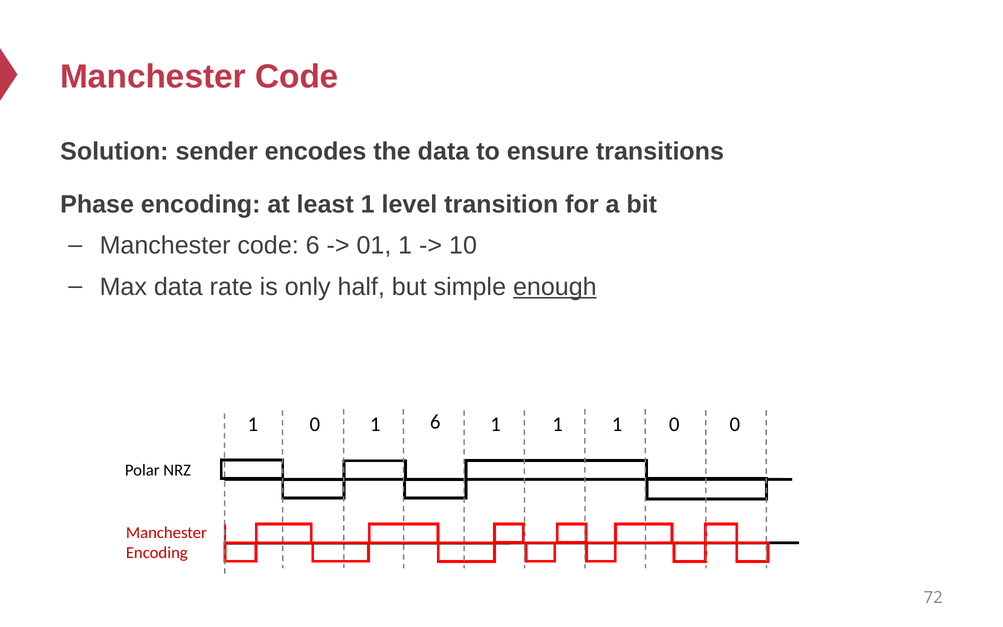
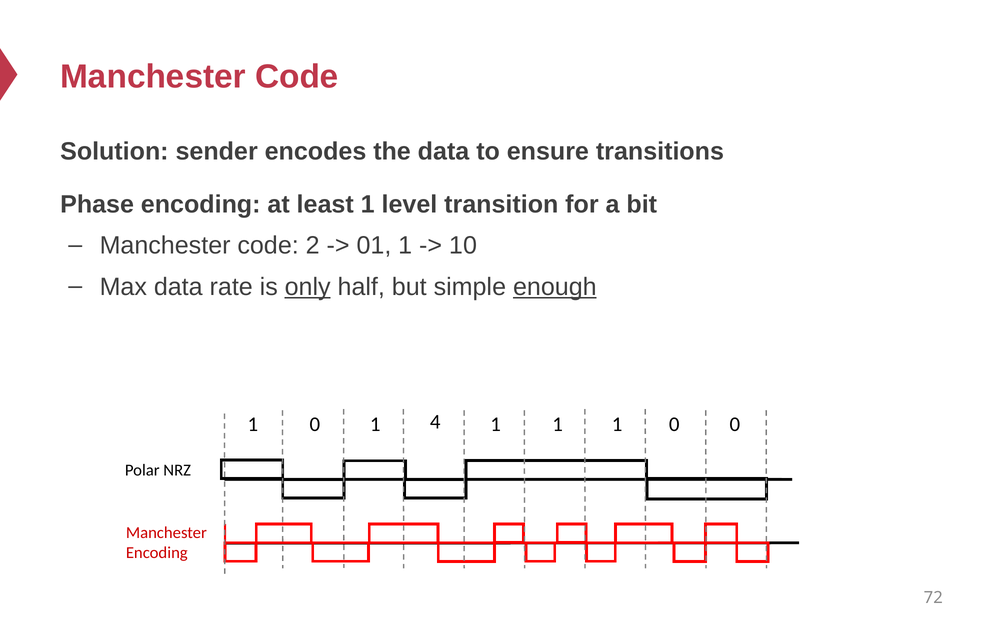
code 6: 6 -> 2
only underline: none -> present
1 6: 6 -> 4
